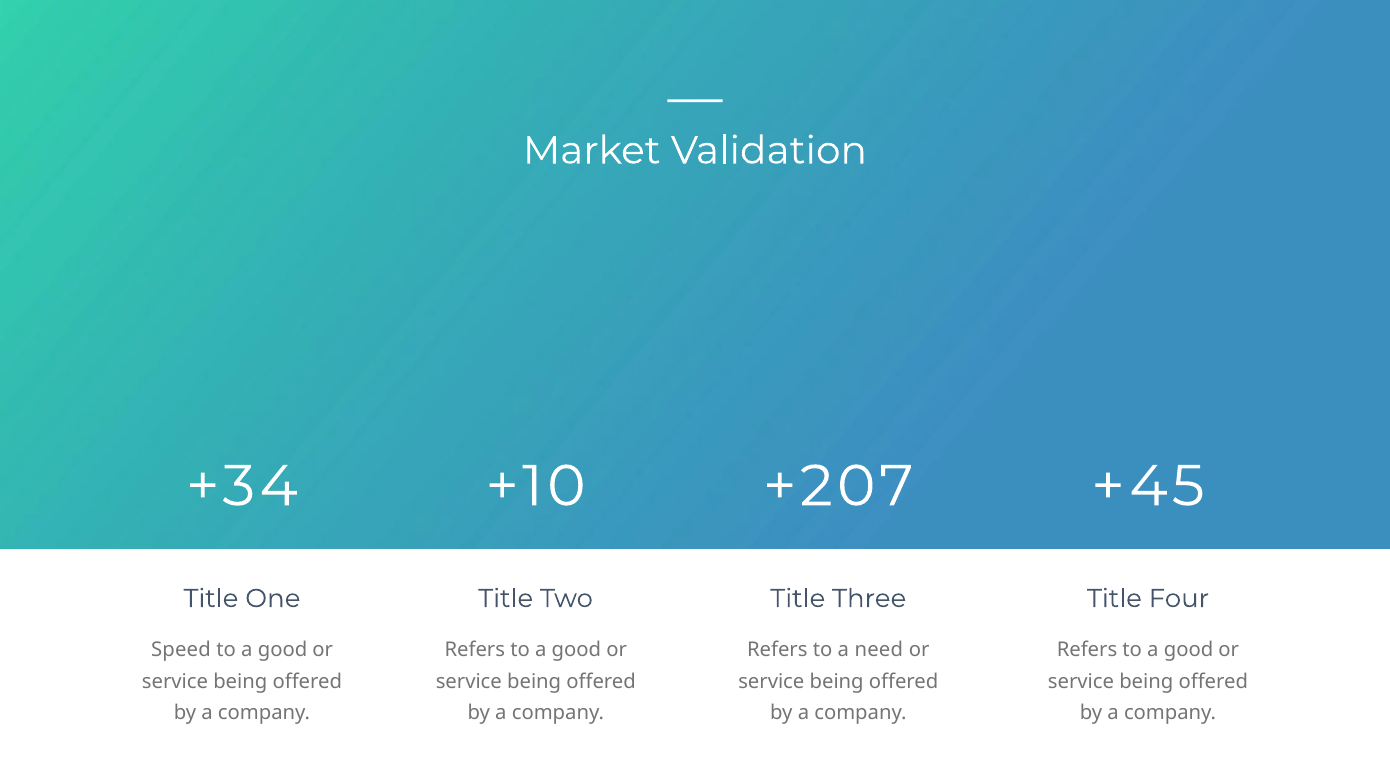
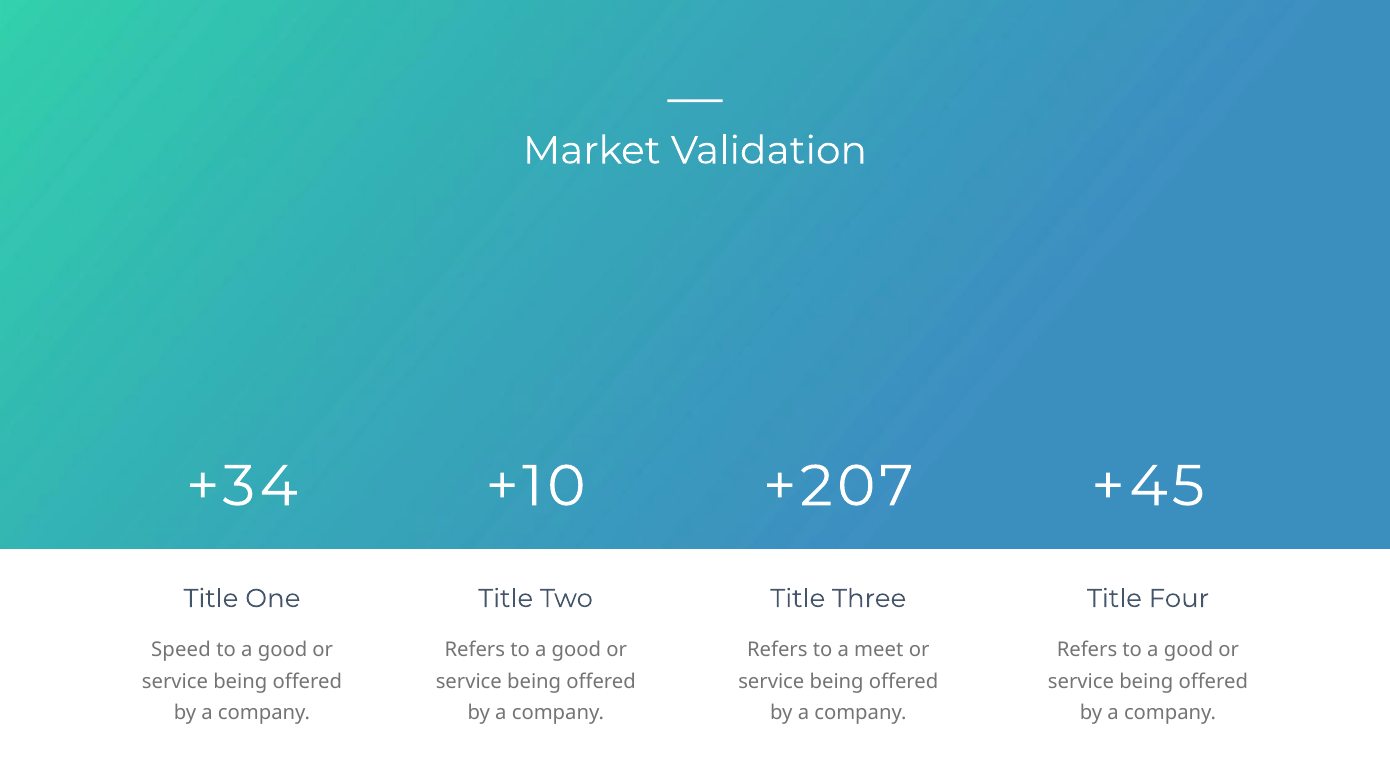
need: need -> meet
